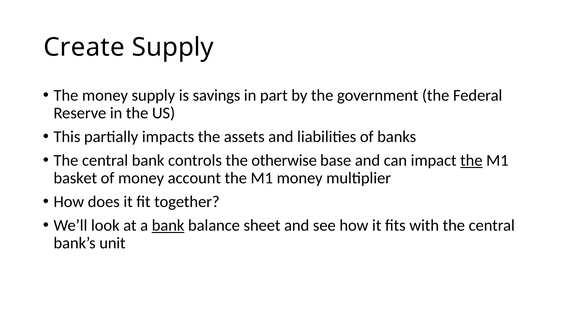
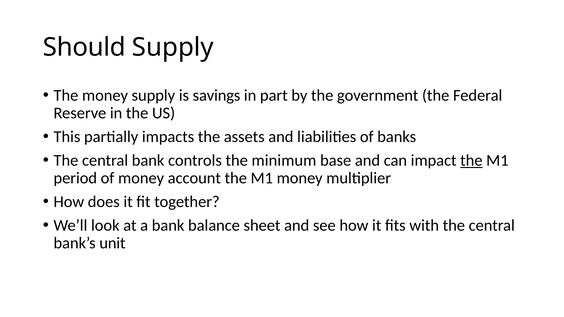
Create: Create -> Should
otherwise: otherwise -> minimum
basket: basket -> period
bank at (168, 225) underline: present -> none
